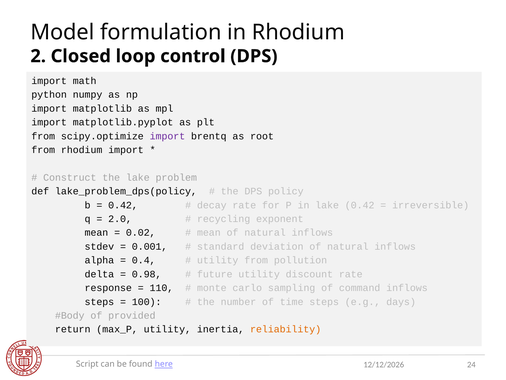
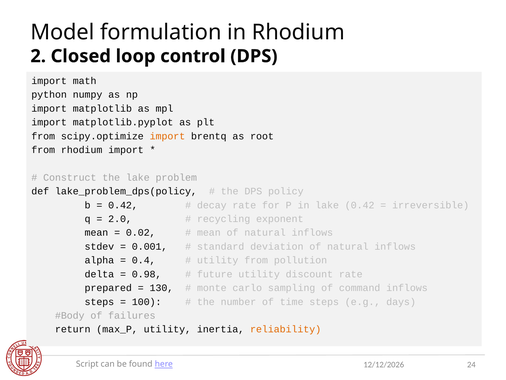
import at (167, 136) colour: purple -> orange
response: response -> prepared
110: 110 -> 130
provided: provided -> failures
